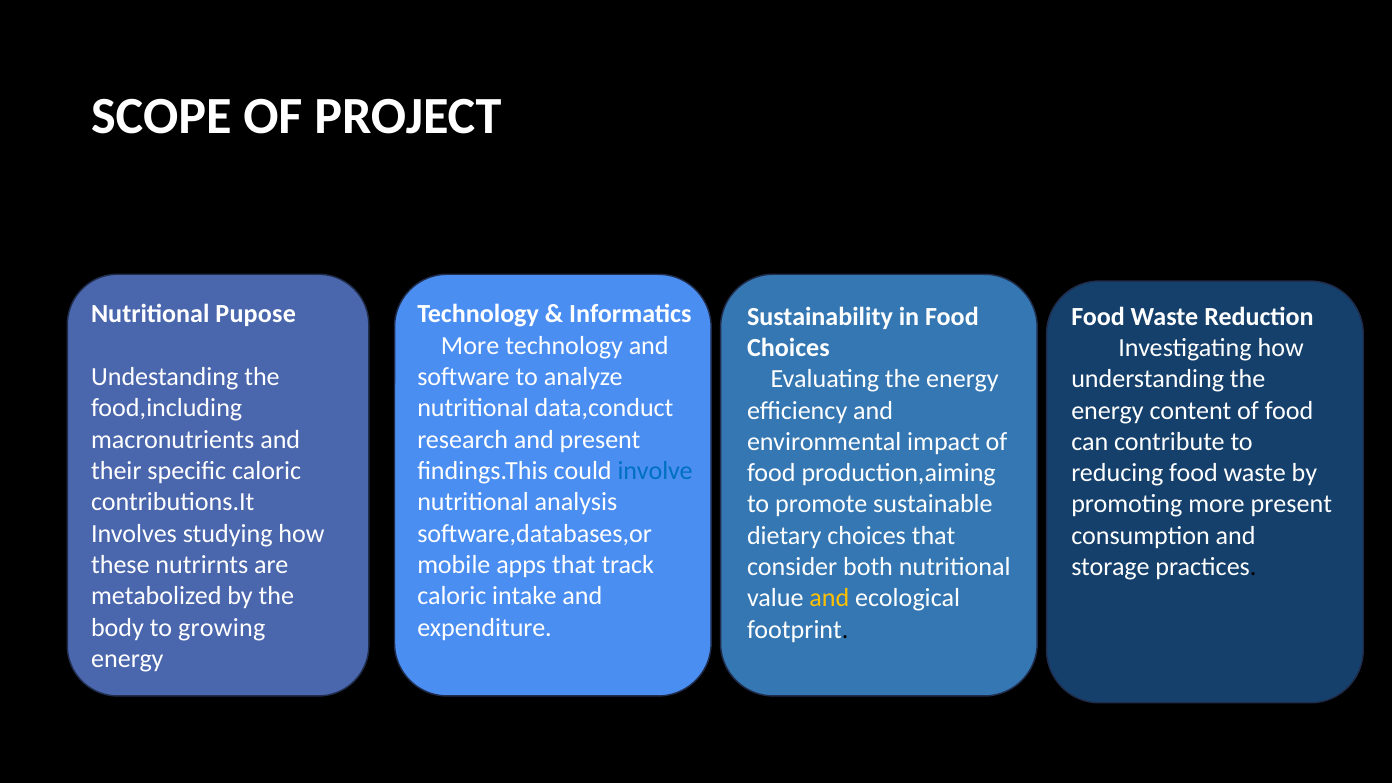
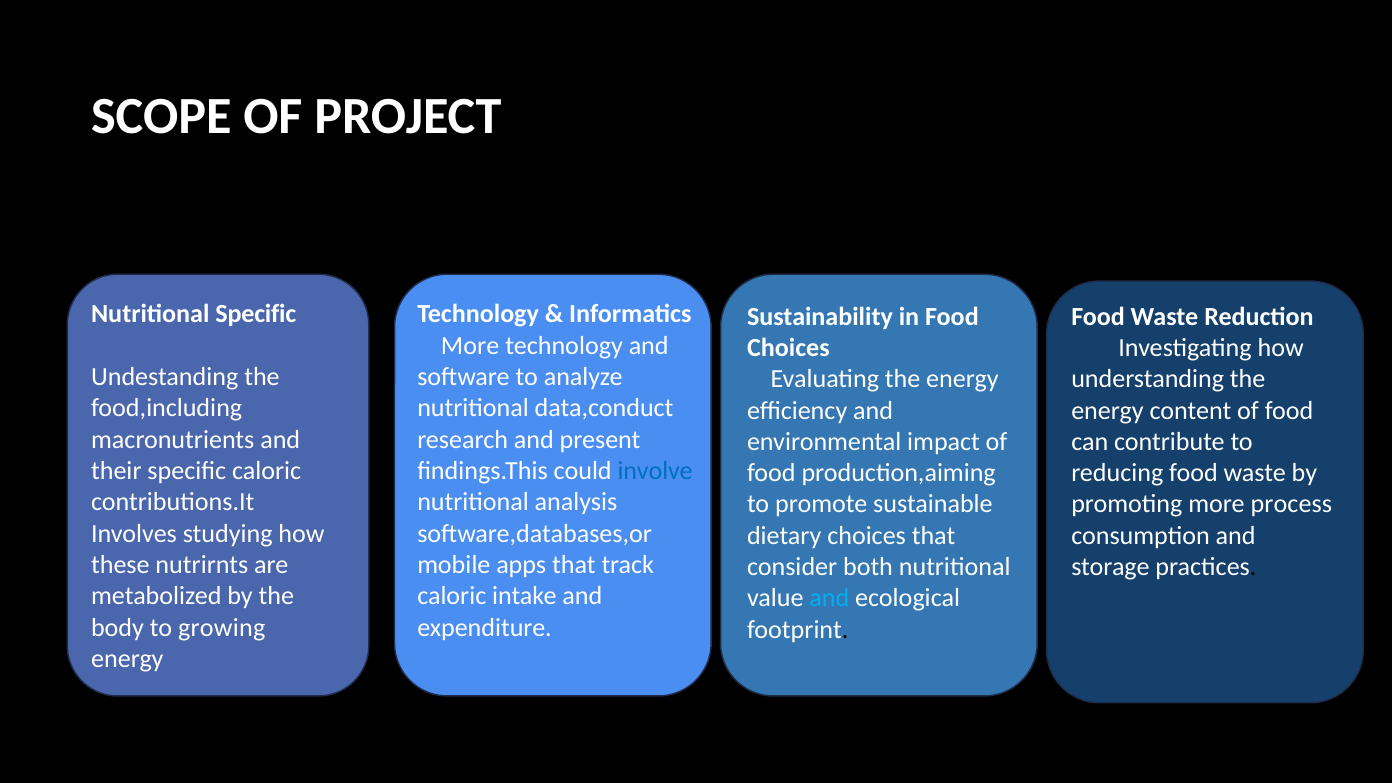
Nutritional Pupose: Pupose -> Specific
more present: present -> process
and at (829, 598) colour: yellow -> light blue
